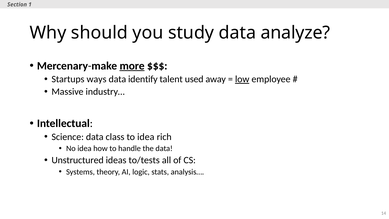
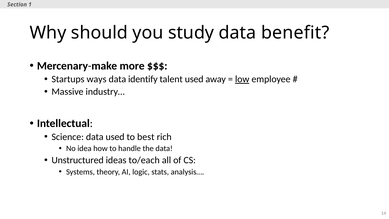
analyze: analyze -> benefit
more underline: present -> none
data class: class -> used
to idea: idea -> best
to/tests: to/tests -> to/each
